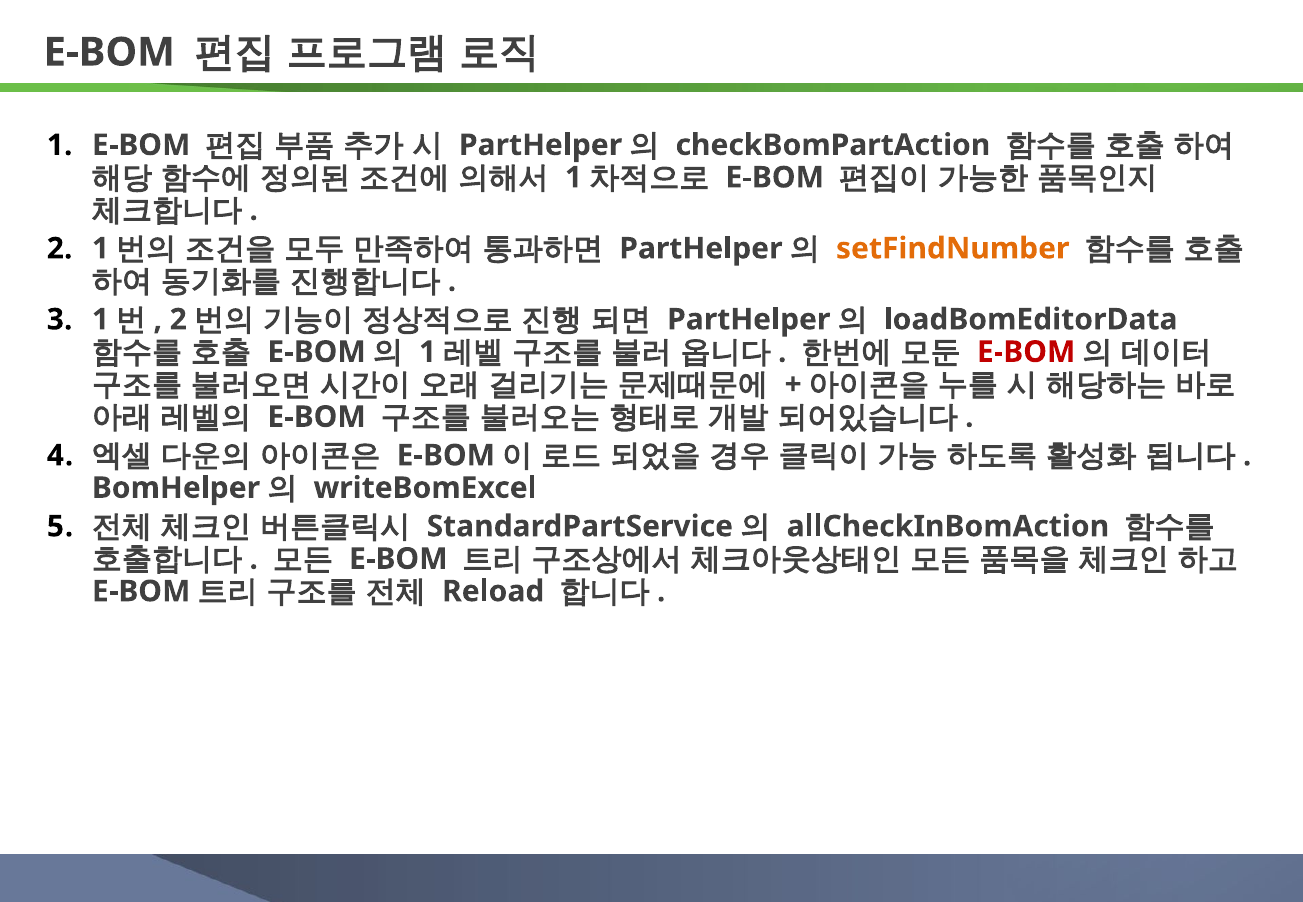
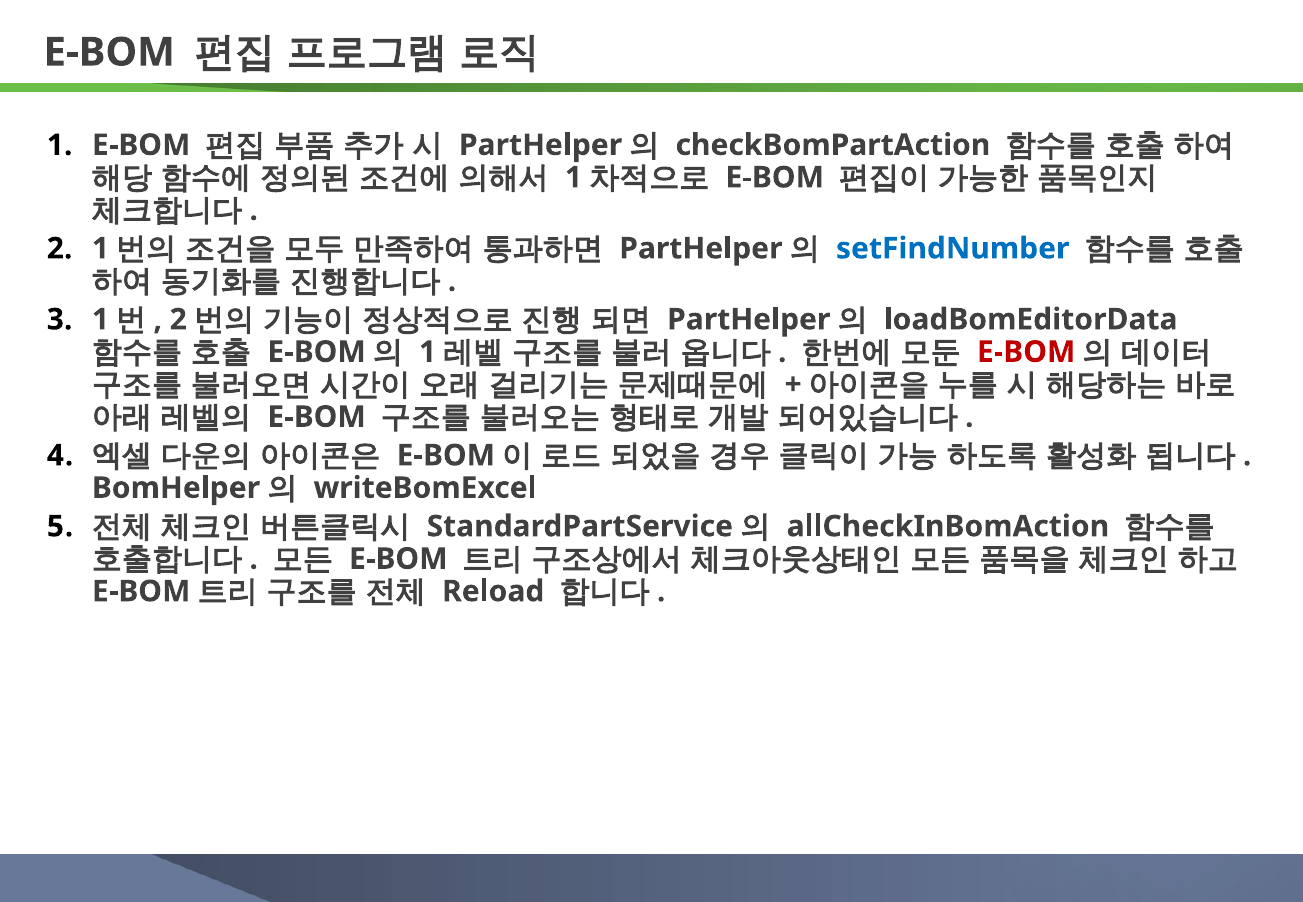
setFindNumber colour: orange -> blue
